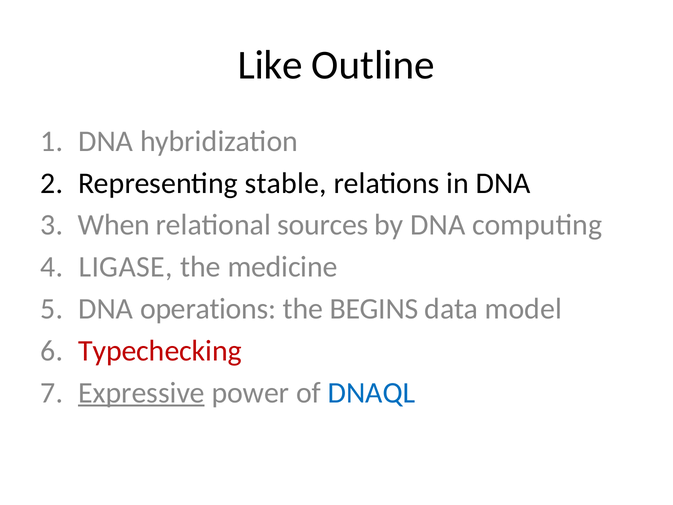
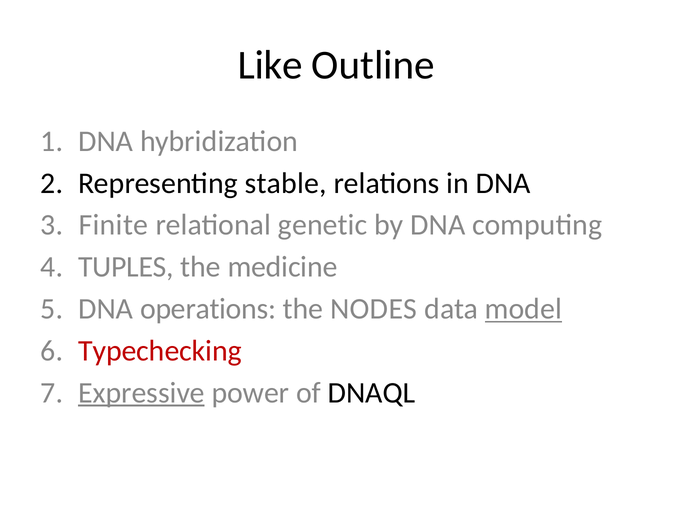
When: When -> Finite
sources: sources -> genetic
LIGASE: LIGASE -> TUPLES
BEGINS: BEGINS -> NODES
model underline: none -> present
DNAQL colour: blue -> black
